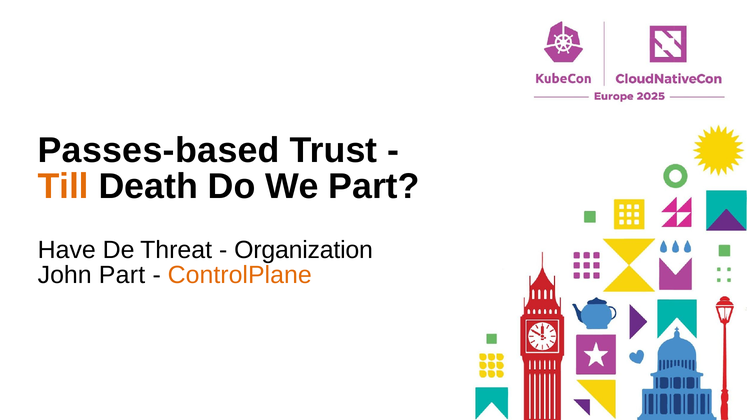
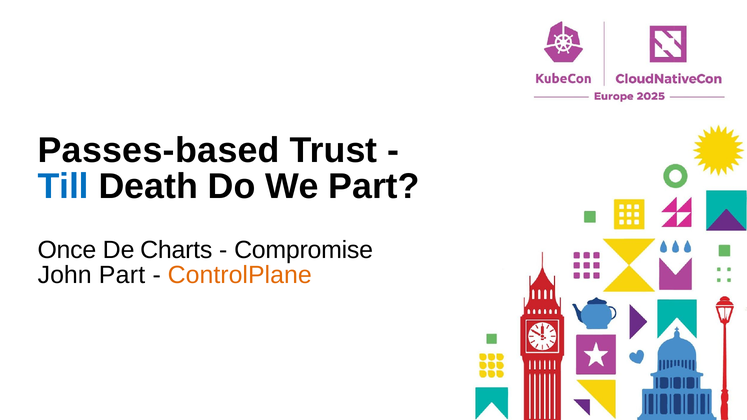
Till colour: orange -> blue
Have: Have -> Once
Threat: Threat -> Charts
Organization: Organization -> Compromise
